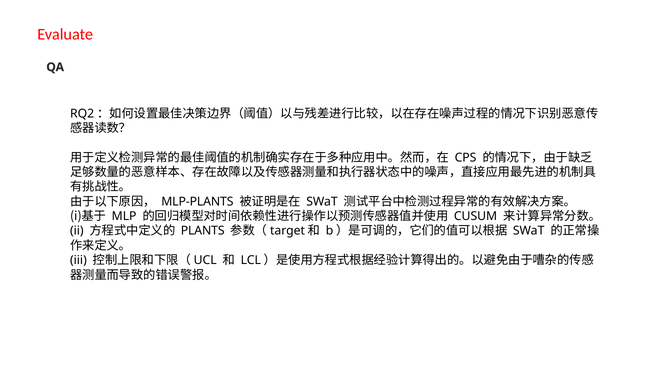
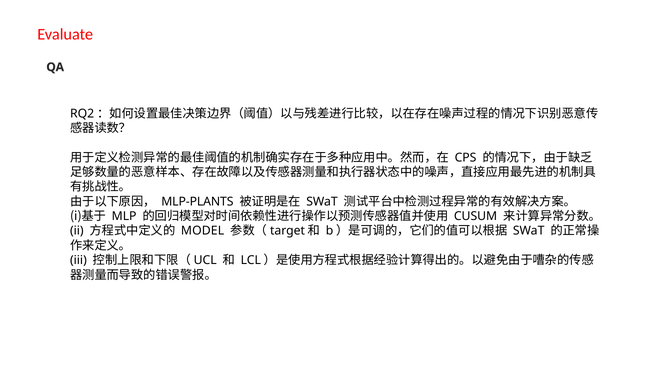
PLANTS: PLANTS -> MODEL
